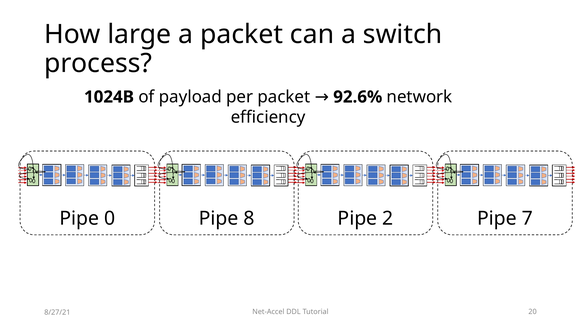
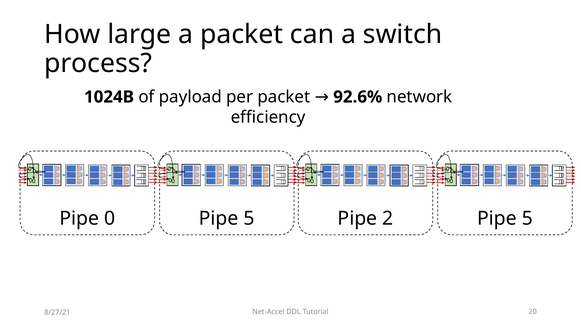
8 at (249, 218): 8 -> 5
2 Pipe 7: 7 -> 5
